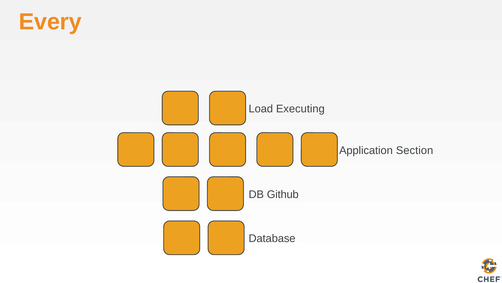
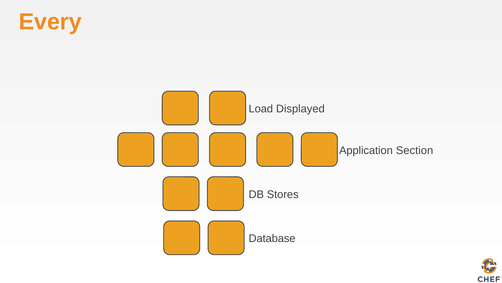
Executing: Executing -> Displayed
Github: Github -> Stores
